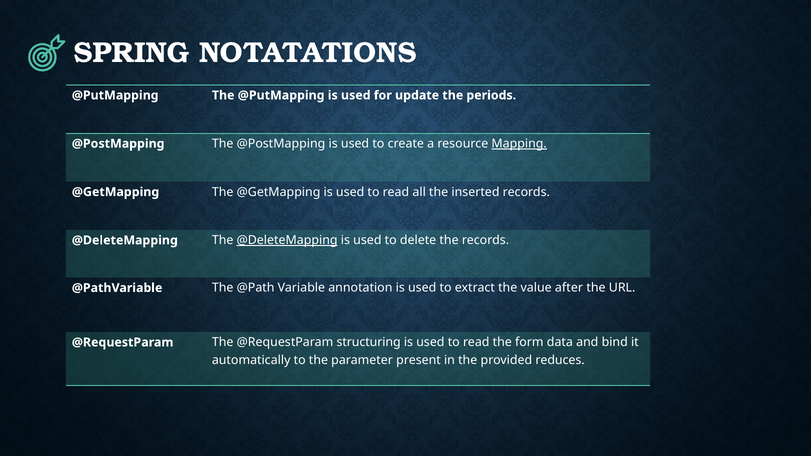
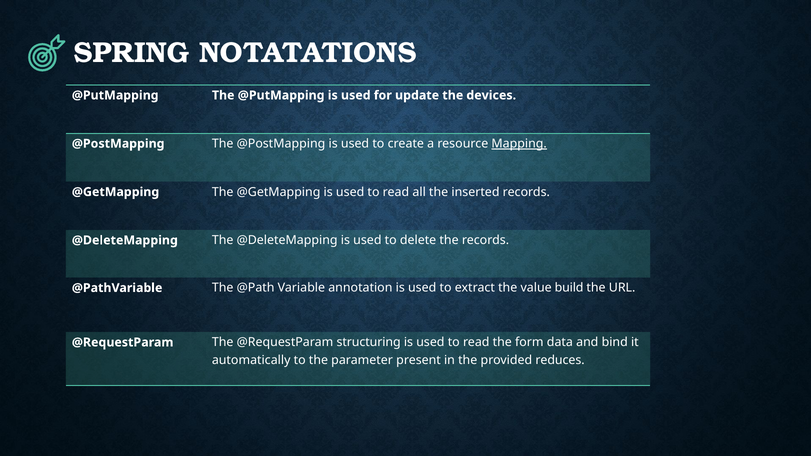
periods: periods -> devices
@DeleteMapping at (287, 240) underline: present -> none
after: after -> build
